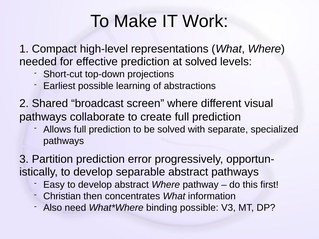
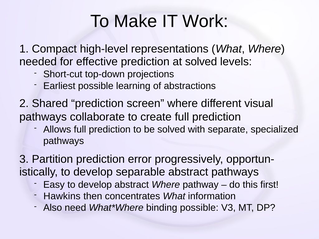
Shared broadcast: broadcast -> prediction
Christian: Christian -> Hawkins
